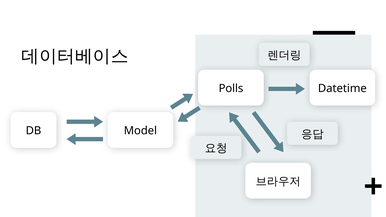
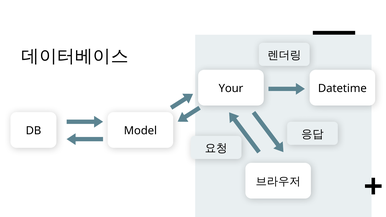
Polls: Polls -> Your
